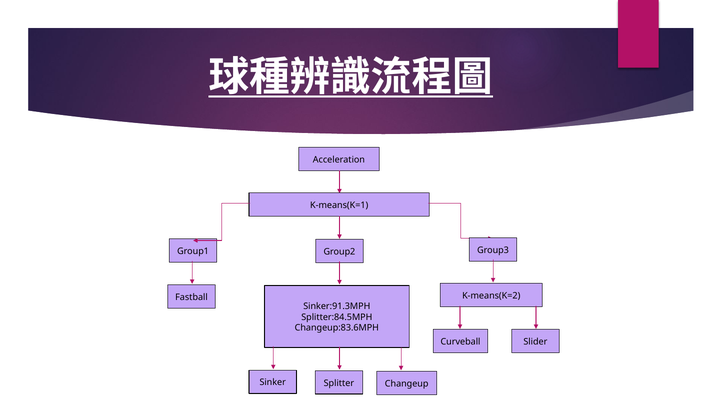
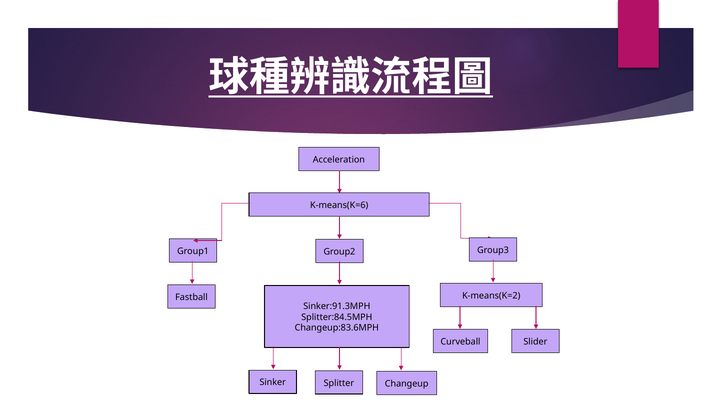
K-means(K=1: K-means(K=1 -> K-means(K=6
